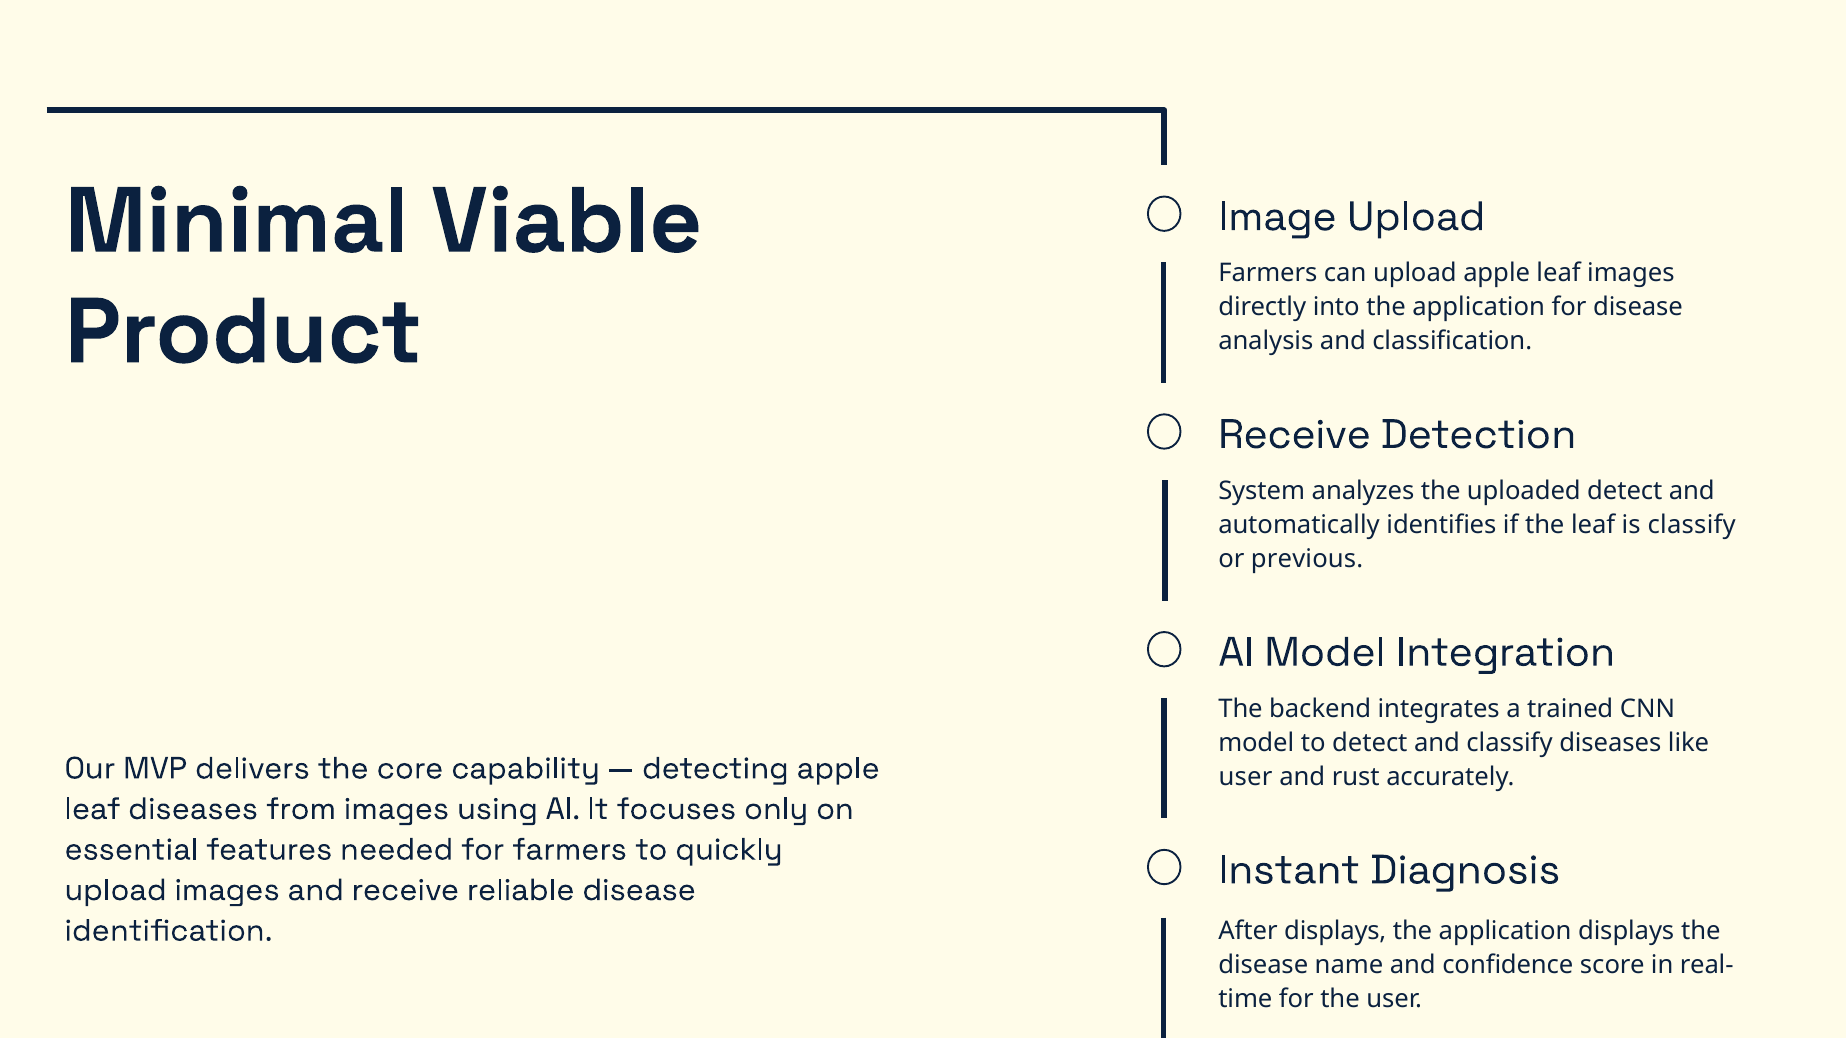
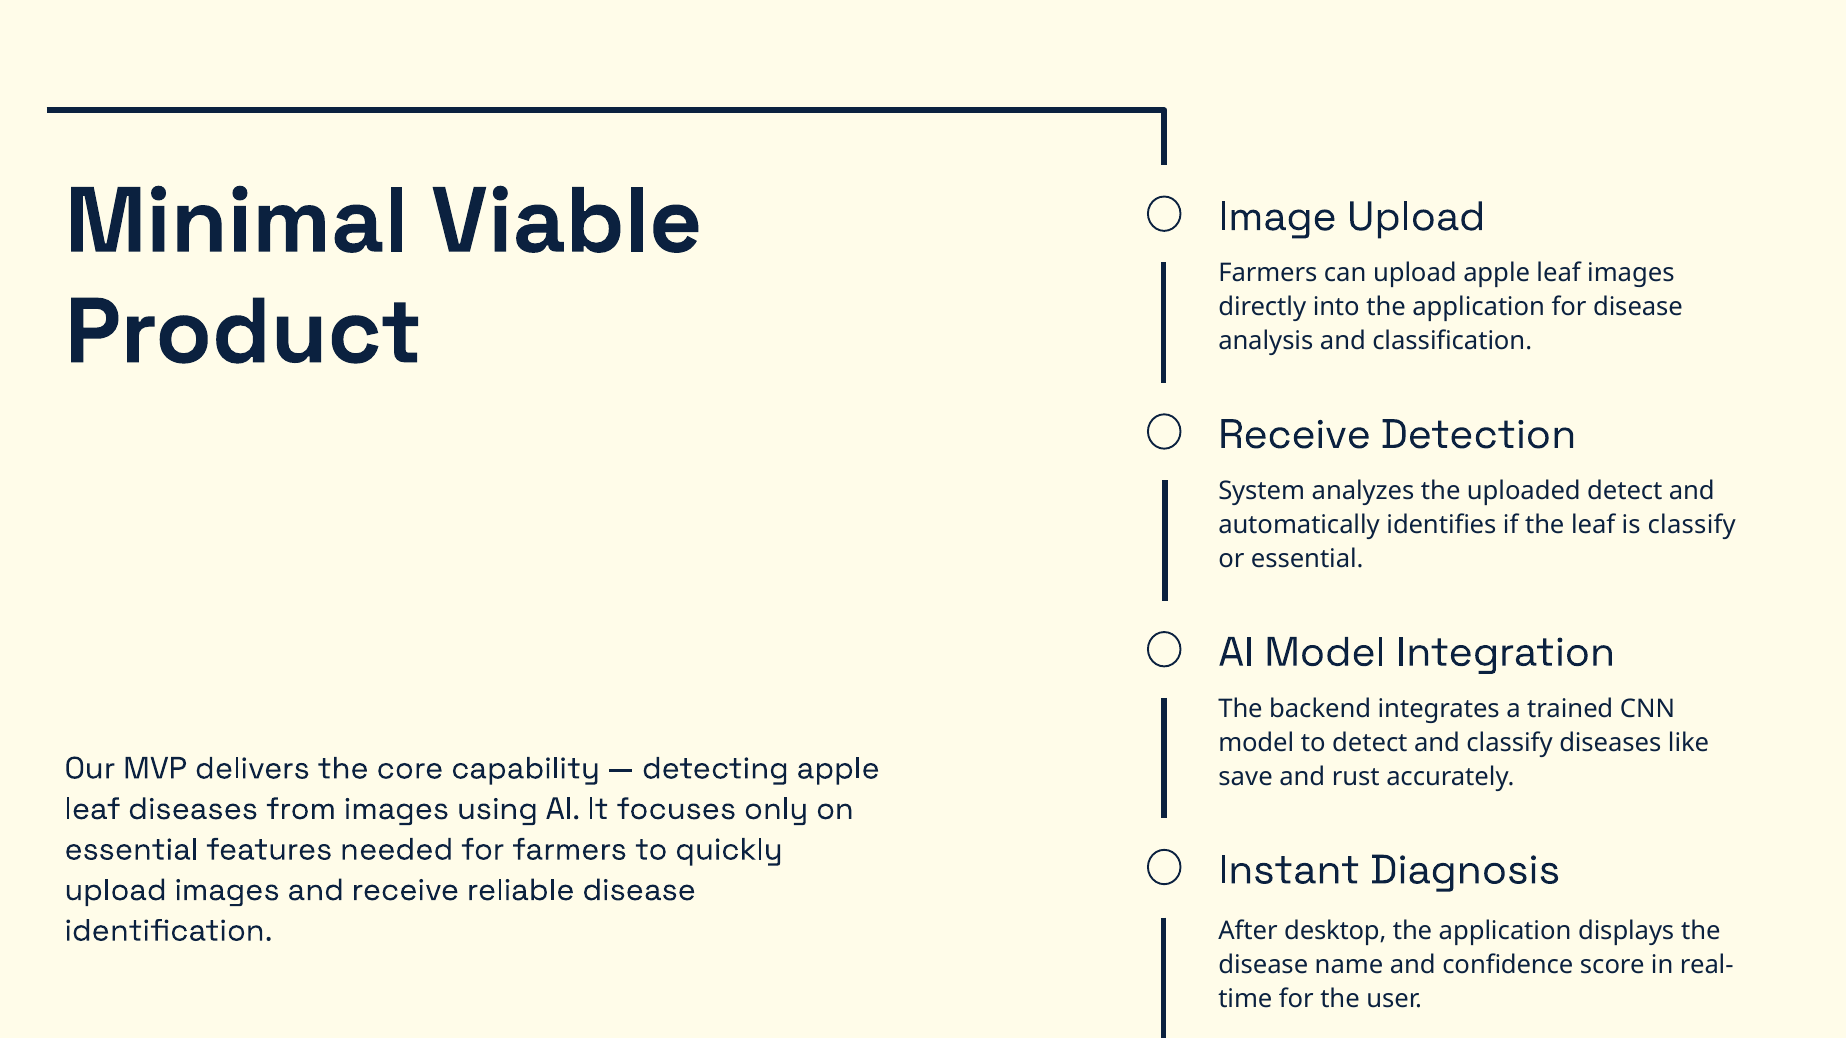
or previous: previous -> essential
user at (1245, 777): user -> save
After displays: displays -> desktop
